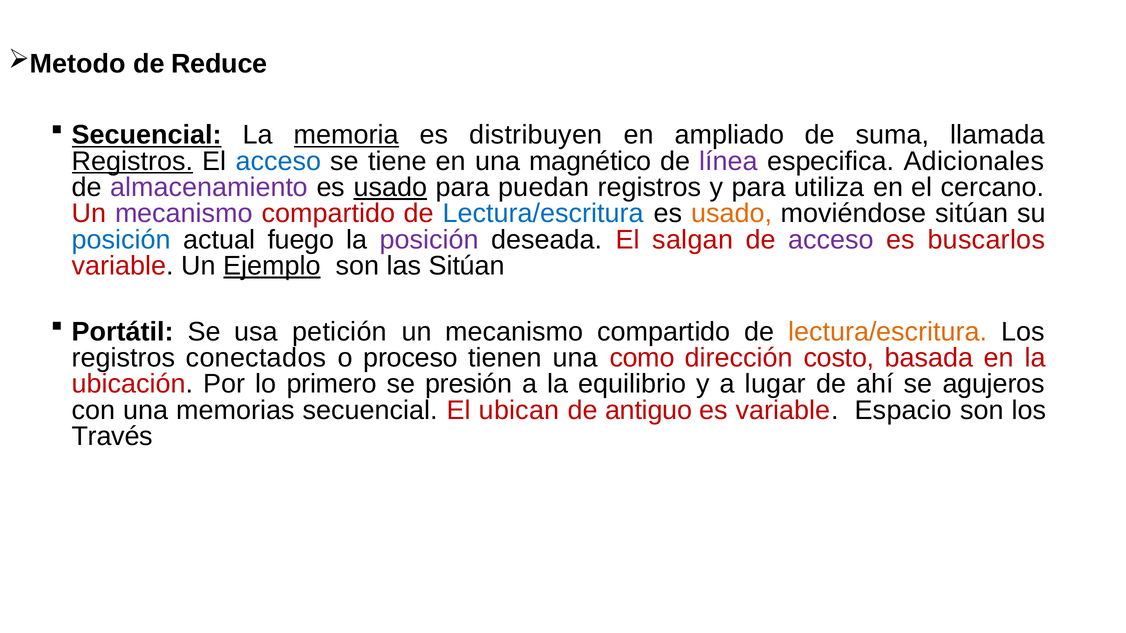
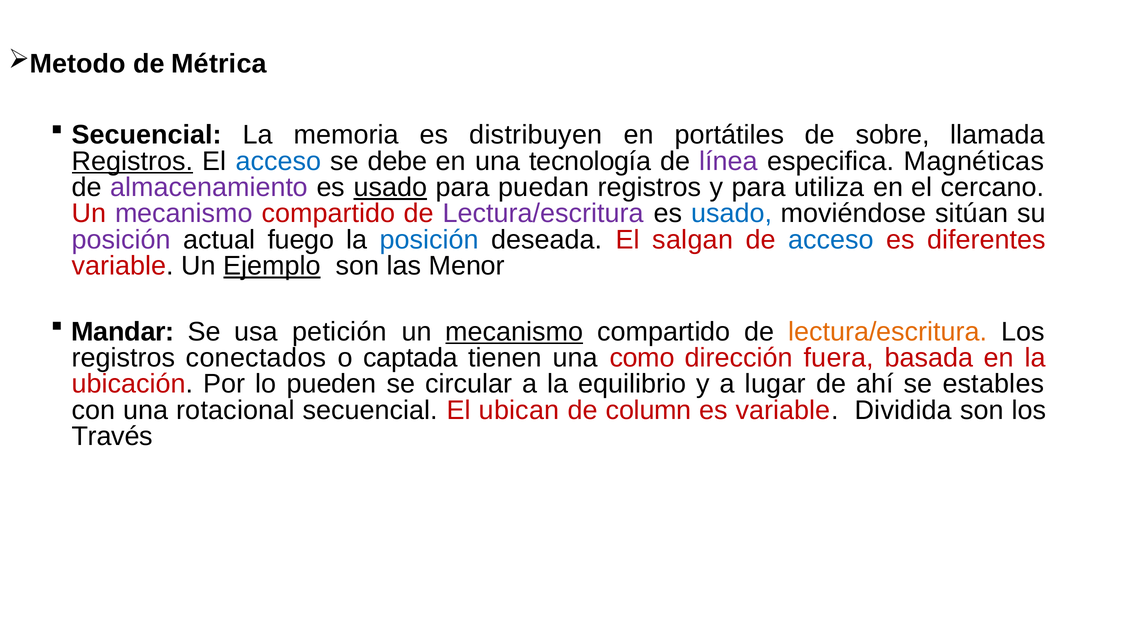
Reduce: Reduce -> Métrica
Secuencial at (147, 135) underline: present -> none
memoria underline: present -> none
ampliado: ampliado -> portátiles
suma: suma -> sobre
tiene: tiene -> debe
magnético: magnético -> tecnología
Adicionales: Adicionales -> Magnéticas
Lectura/escritura at (543, 214) colour: blue -> purple
usado at (732, 214) colour: orange -> blue
posición at (121, 240) colour: blue -> purple
posición at (429, 240) colour: purple -> blue
acceso at (831, 240) colour: purple -> blue
buscarlos: buscarlos -> diferentes
las Sitúan: Sitúan -> Menor
Portátil: Portátil -> Mandar
mecanismo at (514, 332) underline: none -> present
proceso: proceso -> captada
costo: costo -> fuera
primero: primero -> pueden
presión: presión -> circular
agujeros: agujeros -> estables
memorias: memorias -> rotacional
antiguo: antiguo -> column
Espacio: Espacio -> Dividida
